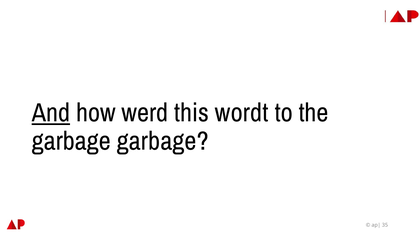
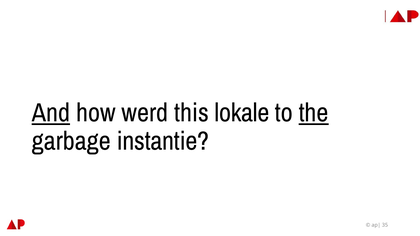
wordt: wordt -> lokale
the underline: none -> present
garbage garbage: garbage -> instantie
